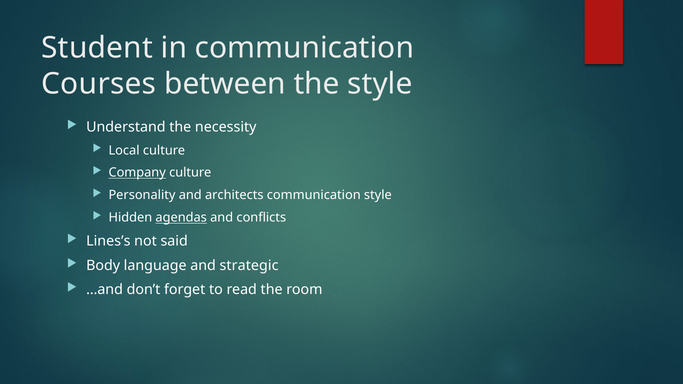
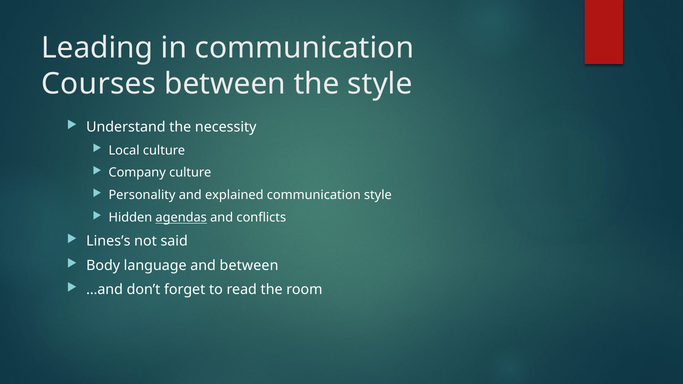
Student: Student -> Leading
Company underline: present -> none
architects: architects -> explained
and strategic: strategic -> between
